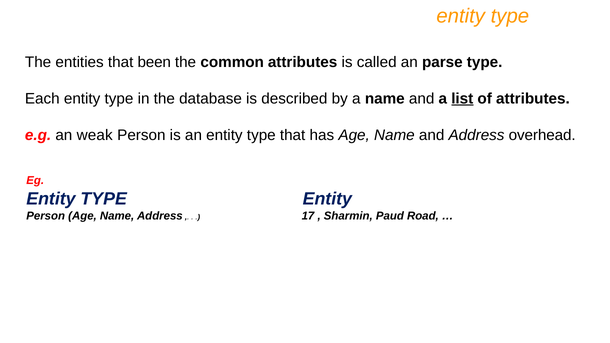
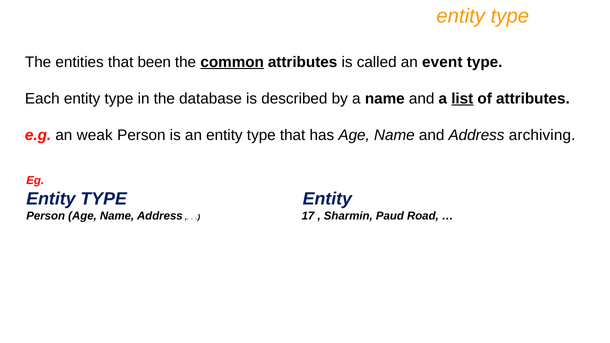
common underline: none -> present
parse: parse -> event
overhead: overhead -> archiving
